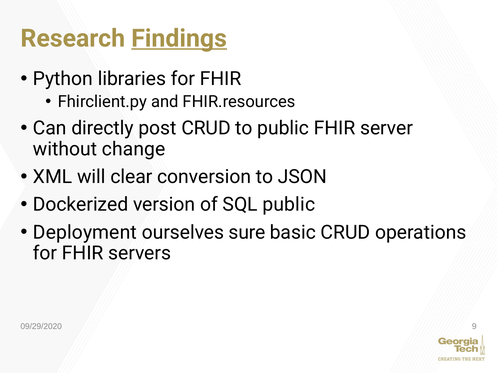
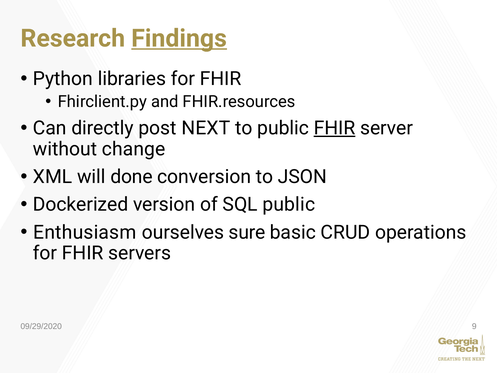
post CRUD: CRUD -> NEXT
FHIR at (335, 128) underline: none -> present
clear: clear -> done
Deployment: Deployment -> Enthusiasm
